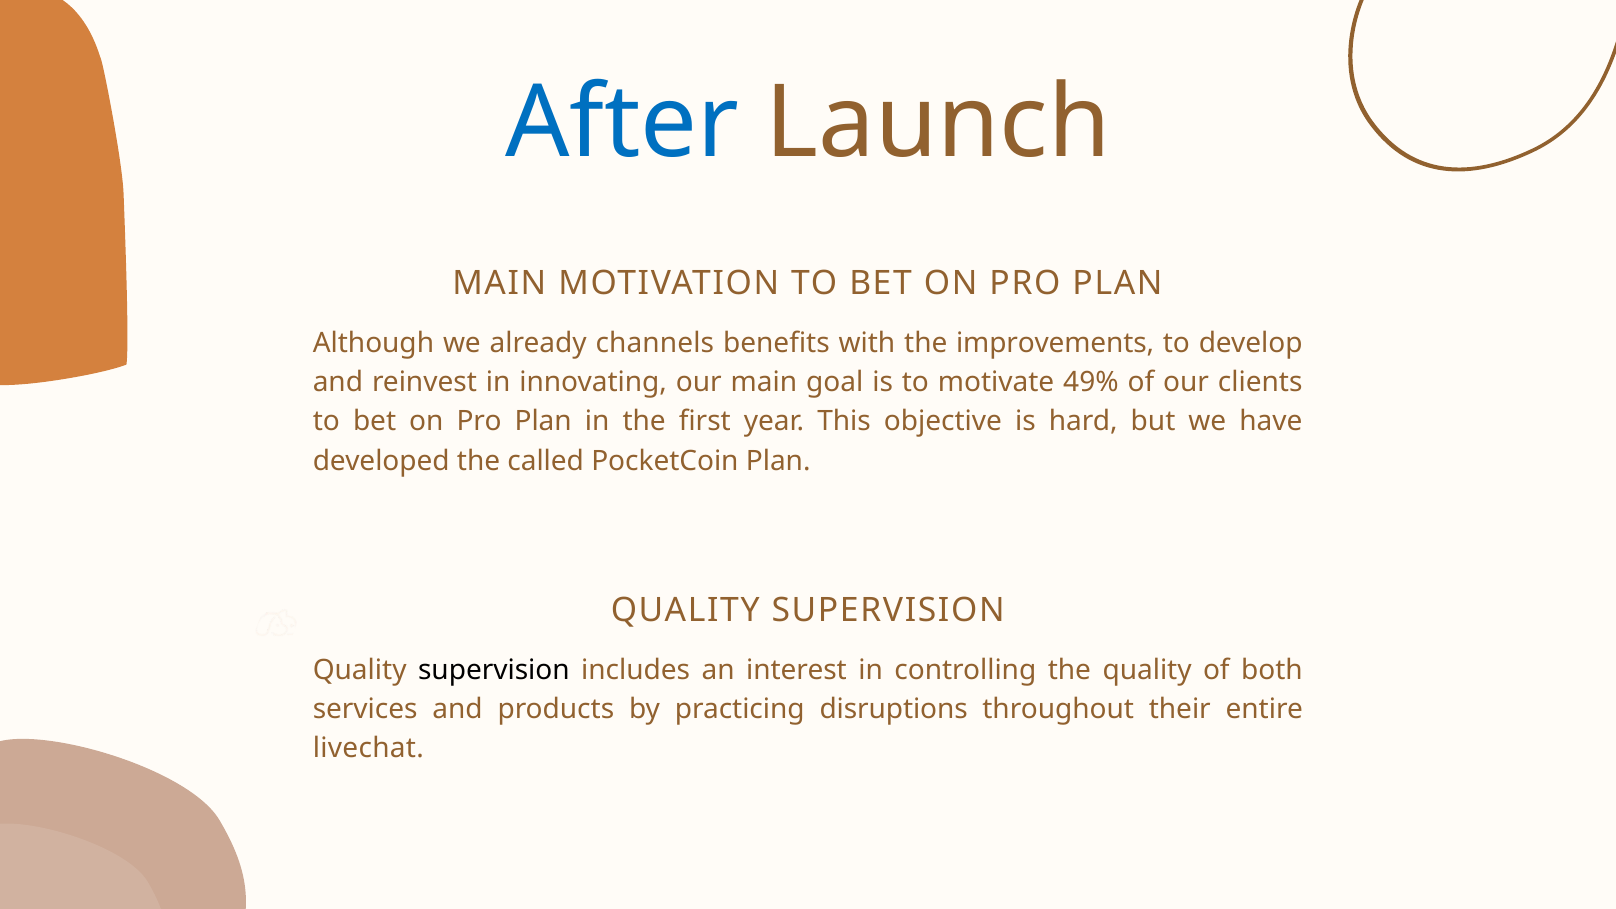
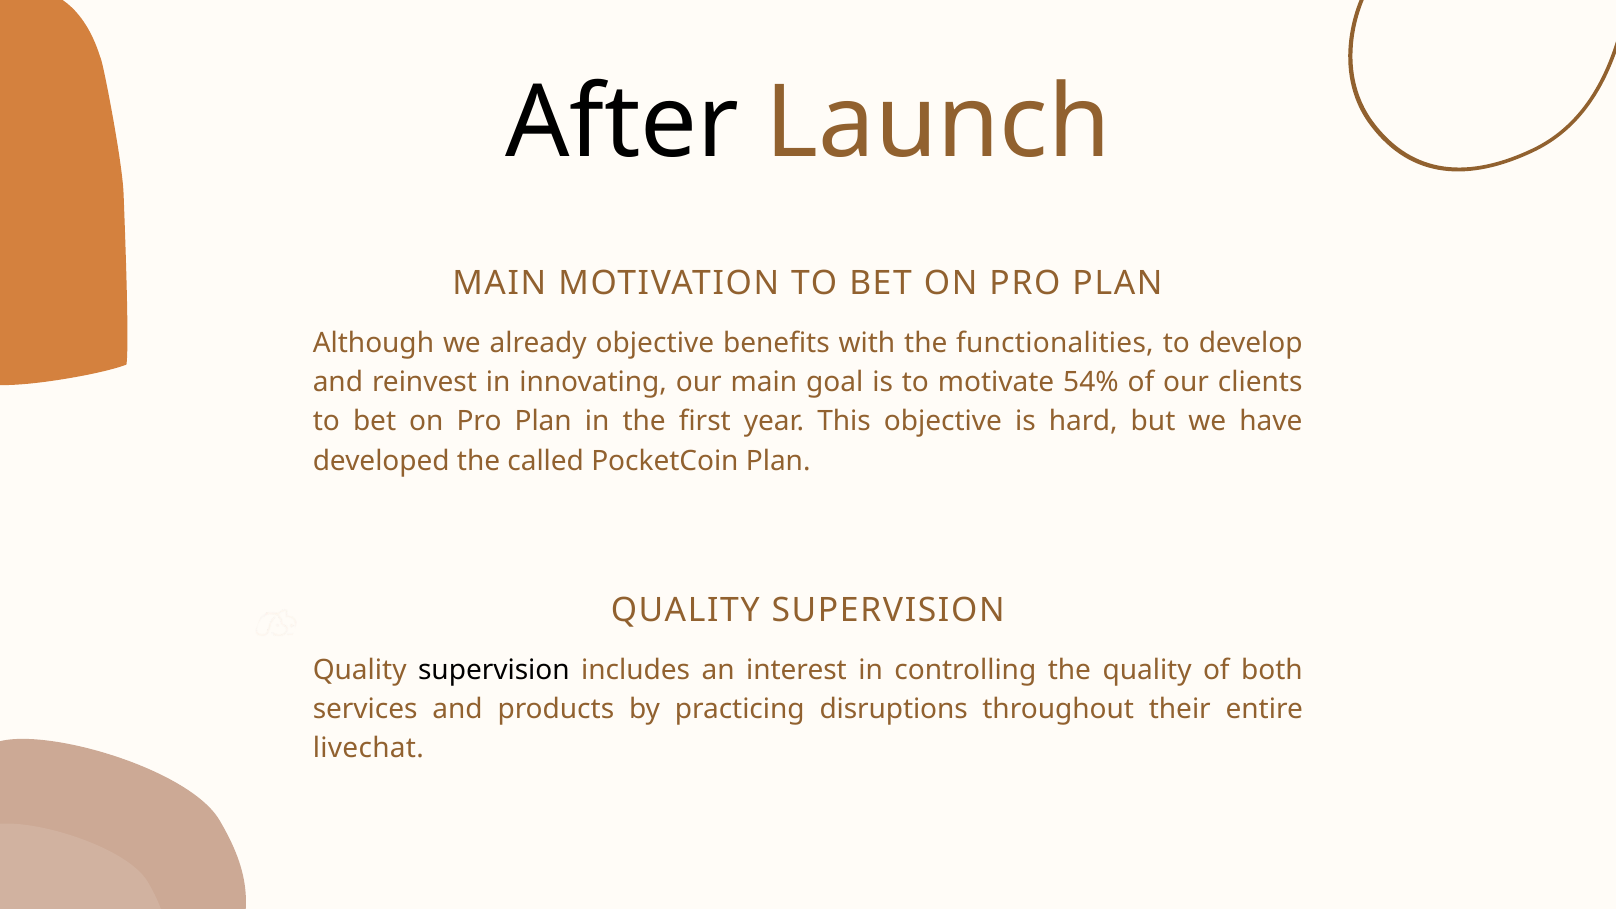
After colour: blue -> black
already channels: channels -> objective
improvements: improvements -> functionalities
49%: 49% -> 54%
